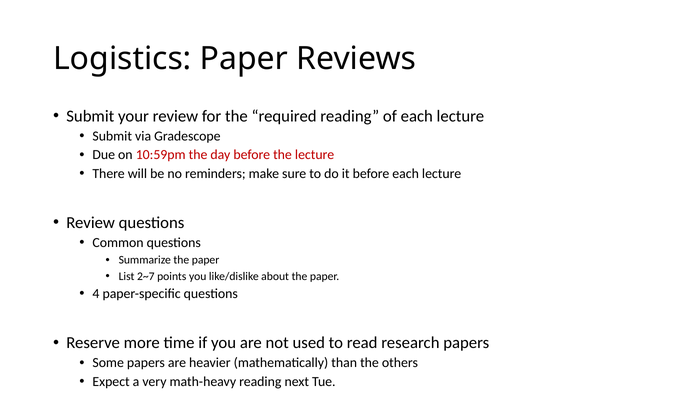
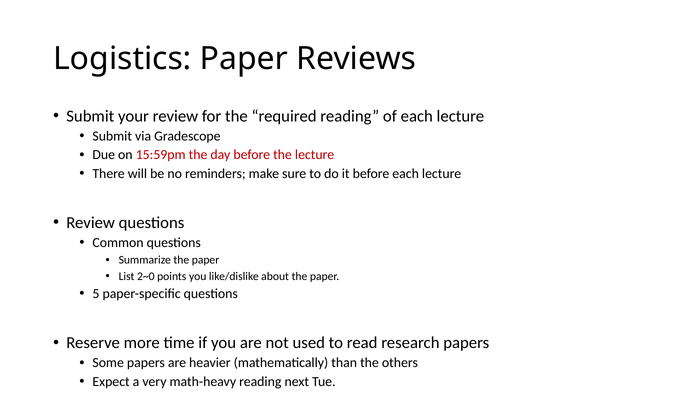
10:59pm: 10:59pm -> 15:59pm
2~7: 2~7 -> 2~0
4: 4 -> 5
